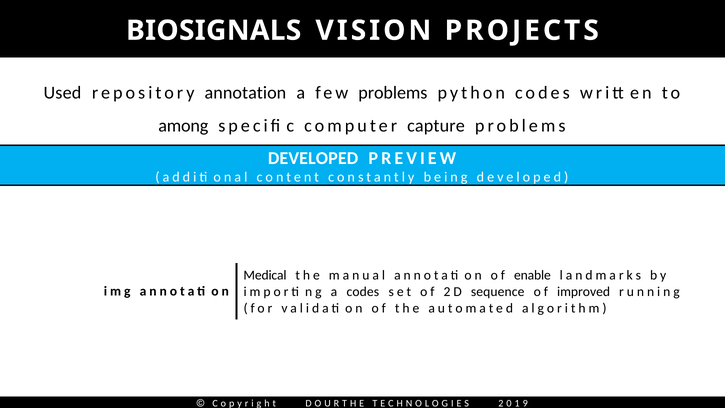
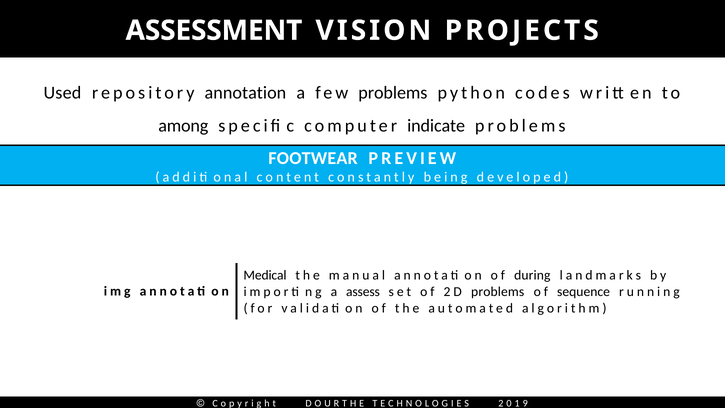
BIOSIGNALS: BIOSIGNALS -> ASSESSMENT
capture: capture -> indicate
DEVELOPED at (313, 158): DEVELOPED -> FOOTWEAR
enable: enable -> during
a codes: codes -> assess
2D sequence: sequence -> problems
improved: improved -> sequence
